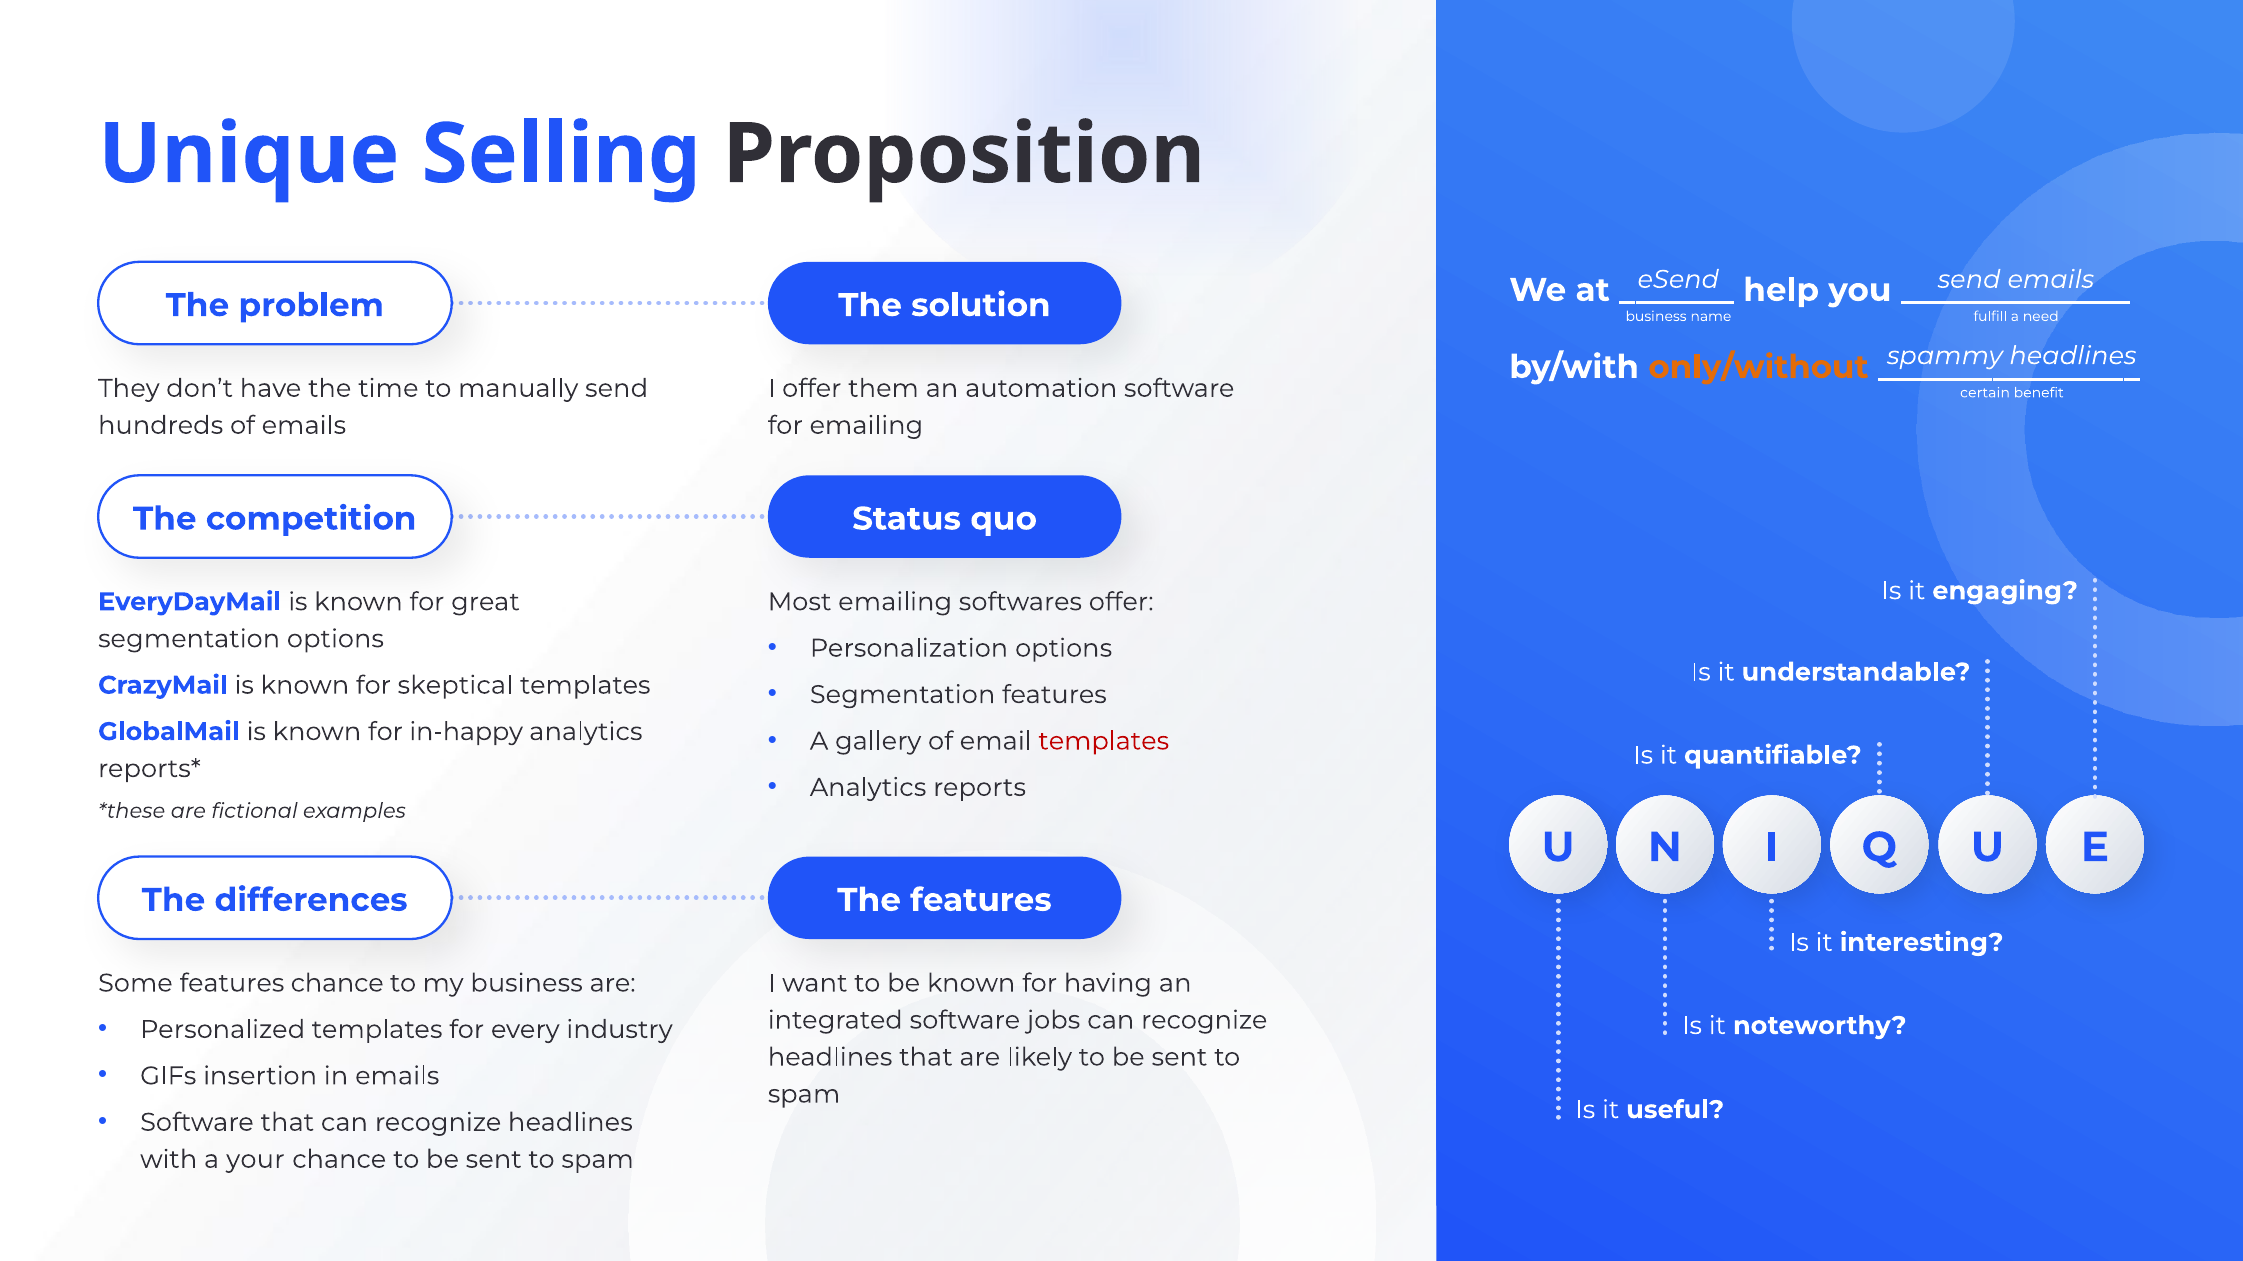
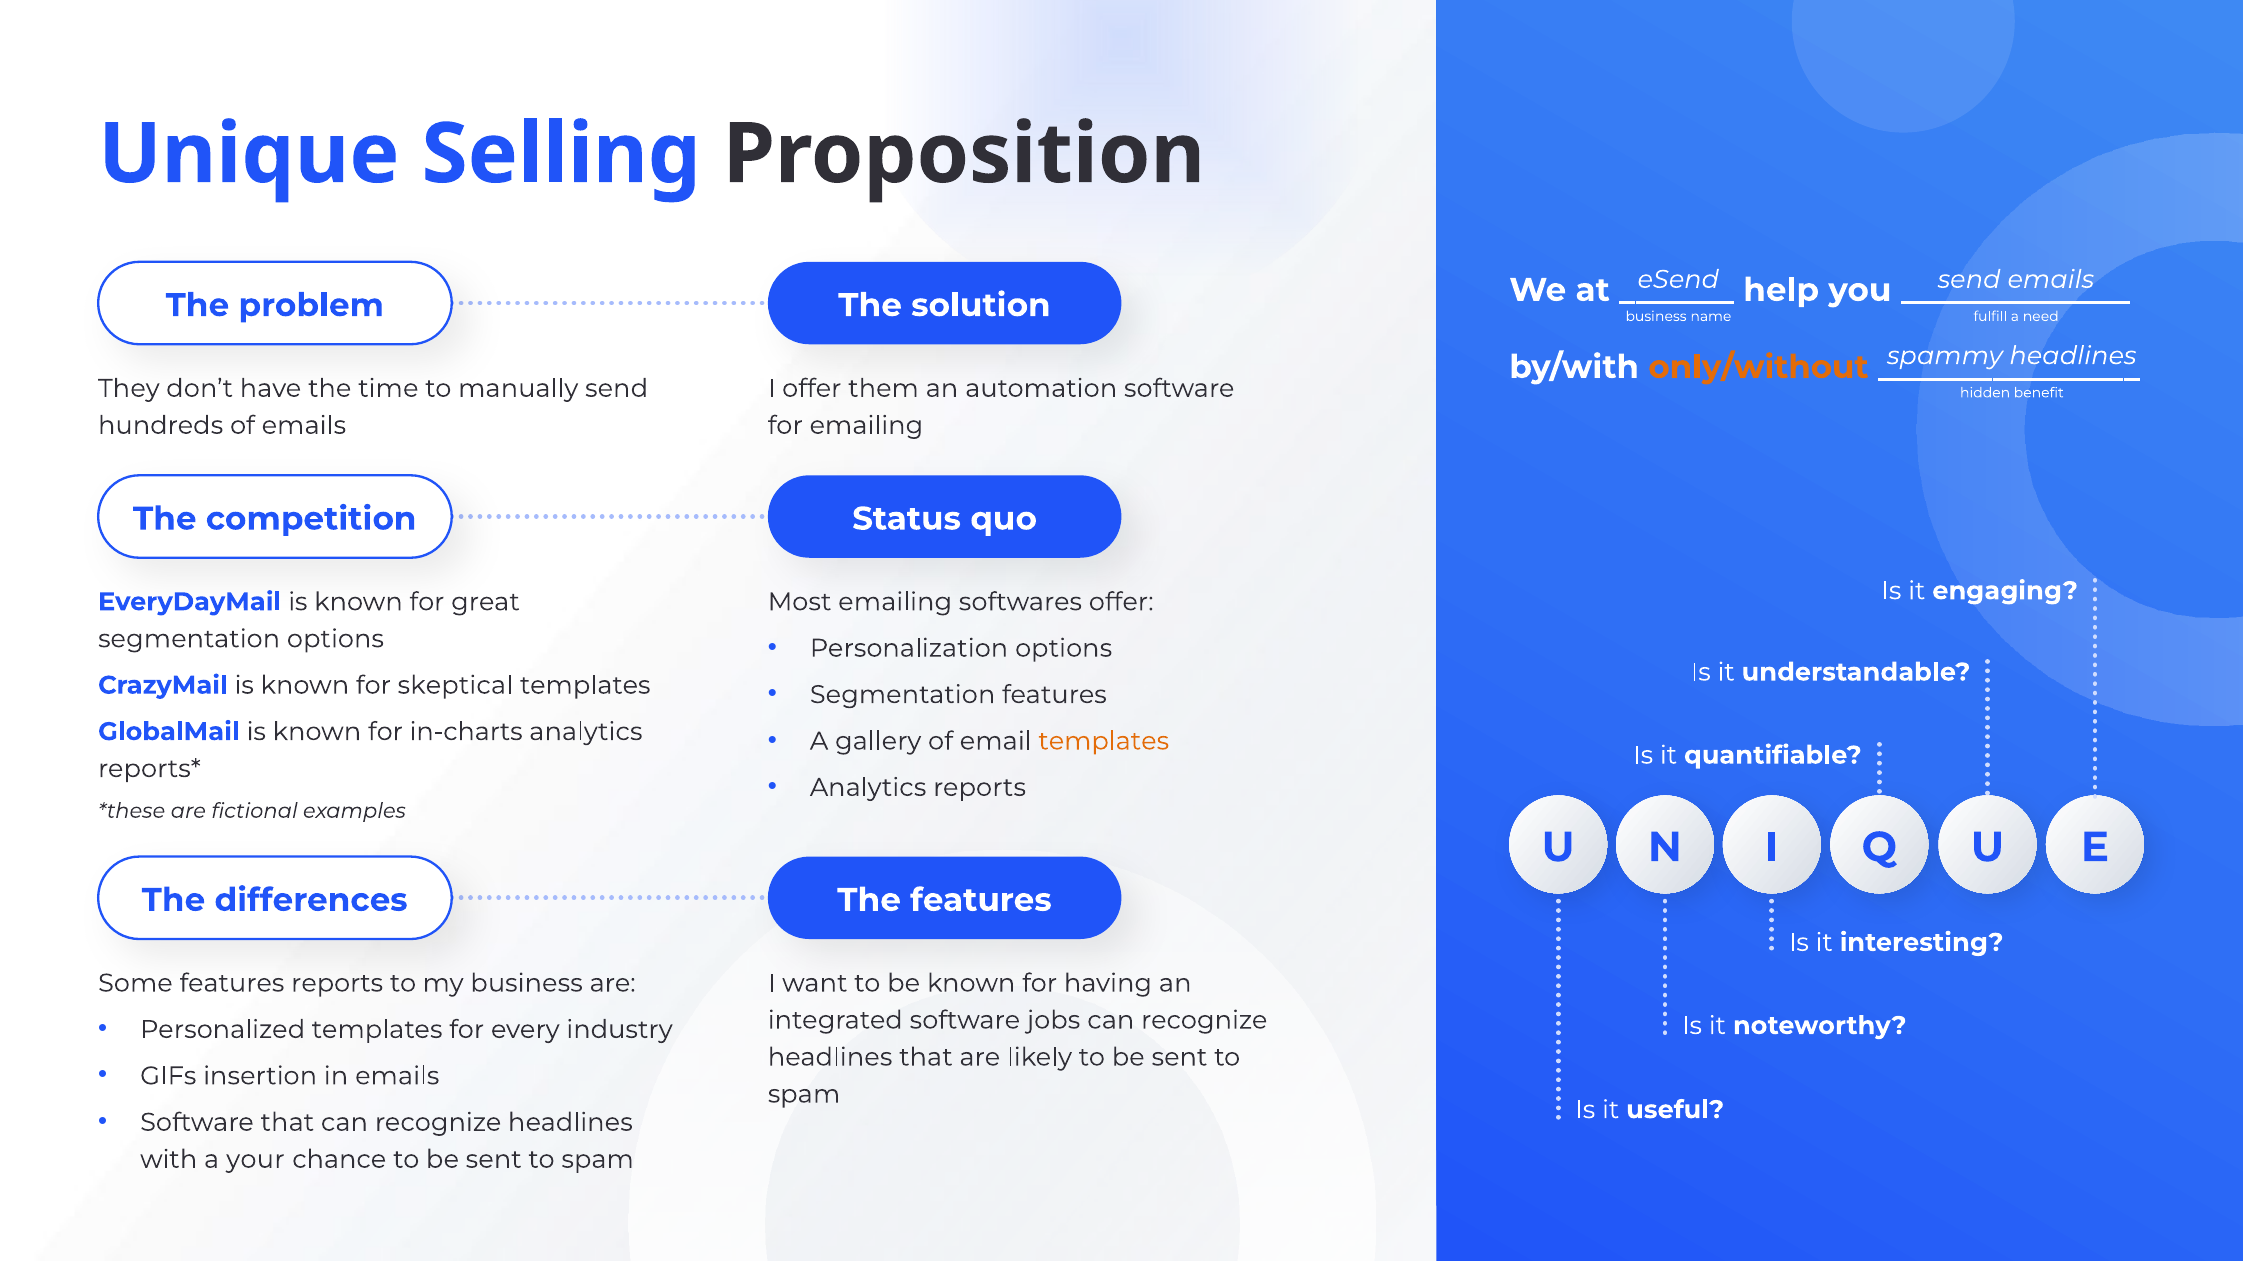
certain: certain -> hidden
in-happy: in-happy -> in-charts
templates at (1104, 741) colour: red -> orange
features chance: chance -> reports
